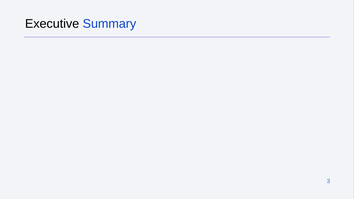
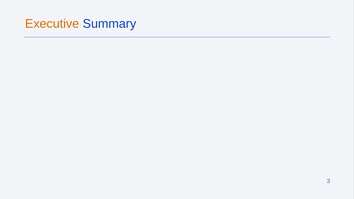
Executive colour: black -> orange
